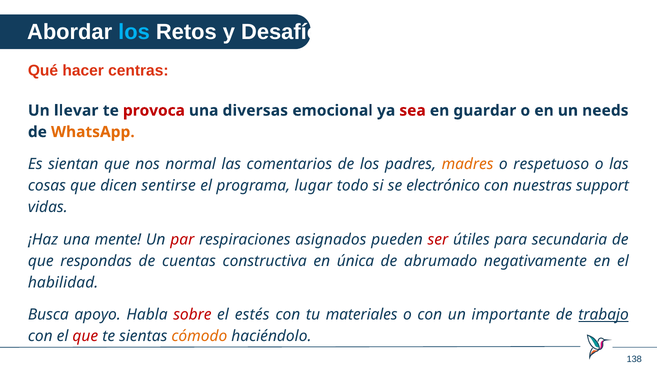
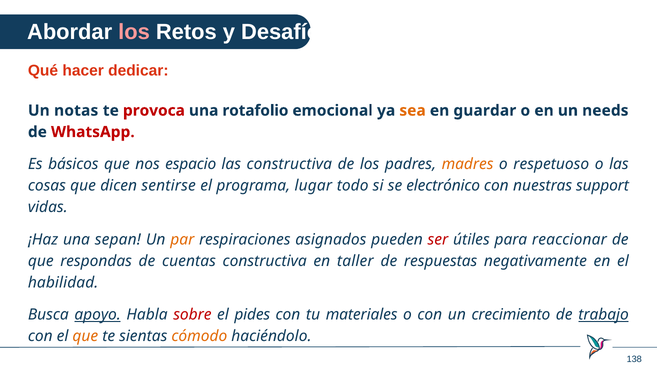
los at (134, 32) colour: light blue -> pink
centras: centras -> dedicar
llevar: llevar -> notas
diversas: diversas -> rotafolio
sea colour: red -> orange
WhatsApp colour: orange -> red
sientan: sientan -> básicos
normal: normal -> espacio
las comentarios: comentarios -> constructiva
mente: mente -> sepan
par colour: red -> orange
secundaria: secundaria -> reaccionar
única: única -> taller
abrumado: abrumado -> respuestas
apoyo underline: none -> present
estés: estés -> pides
importante: importante -> crecimiento
que at (85, 336) colour: red -> orange
